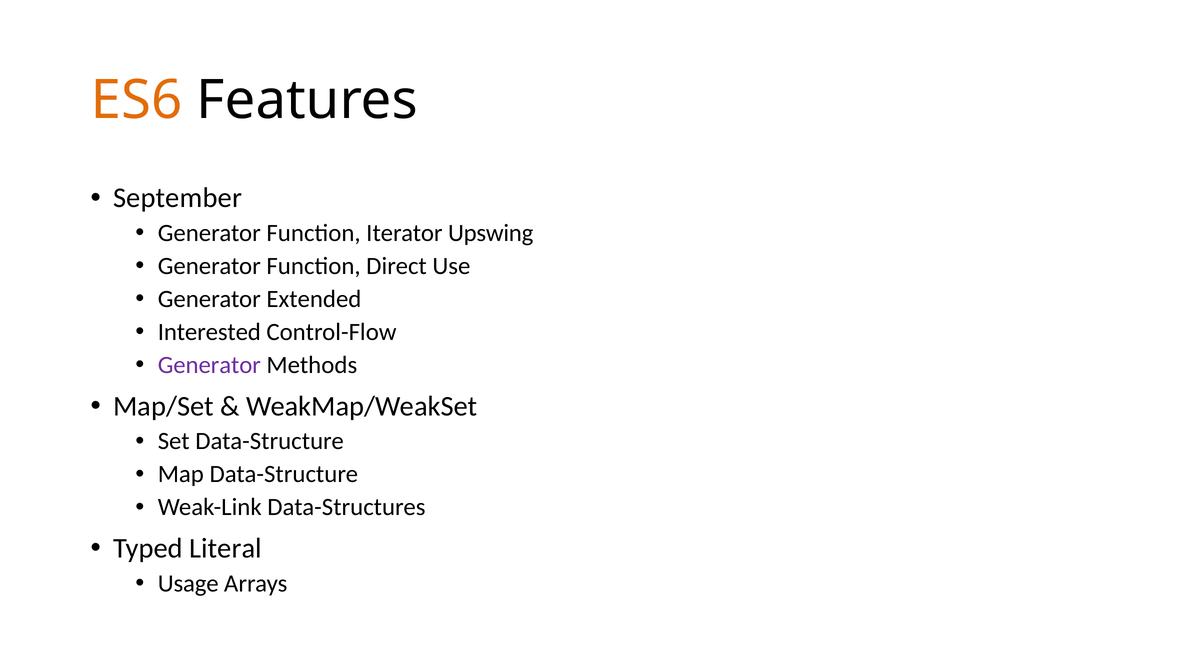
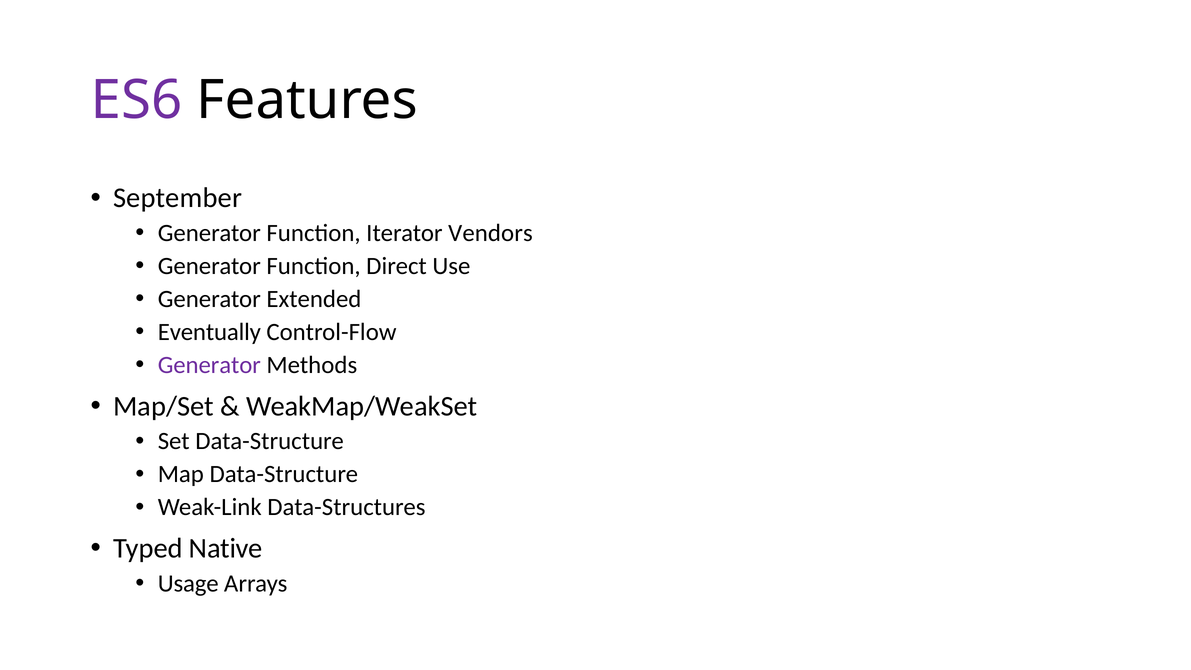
ES6 colour: orange -> purple
Upswing: Upswing -> Vendors
Interested: Interested -> Eventually
Literal: Literal -> Native
